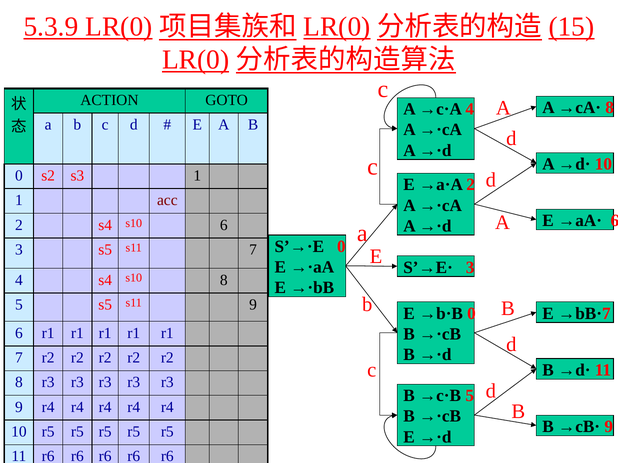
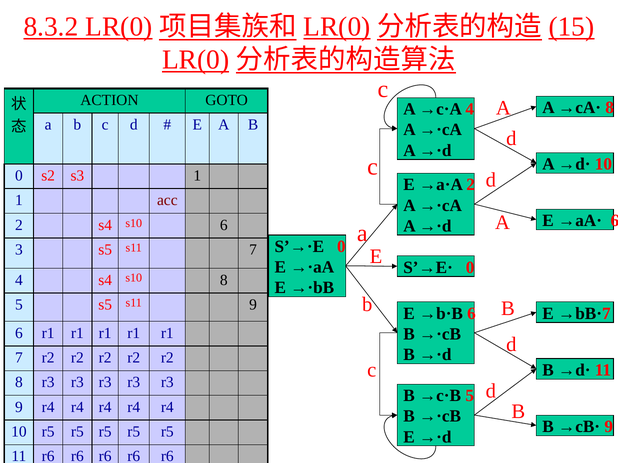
5.3.9: 5.3.9 -> 8.3.2
S’→E· 3: 3 -> 0
→b·B 0: 0 -> 6
